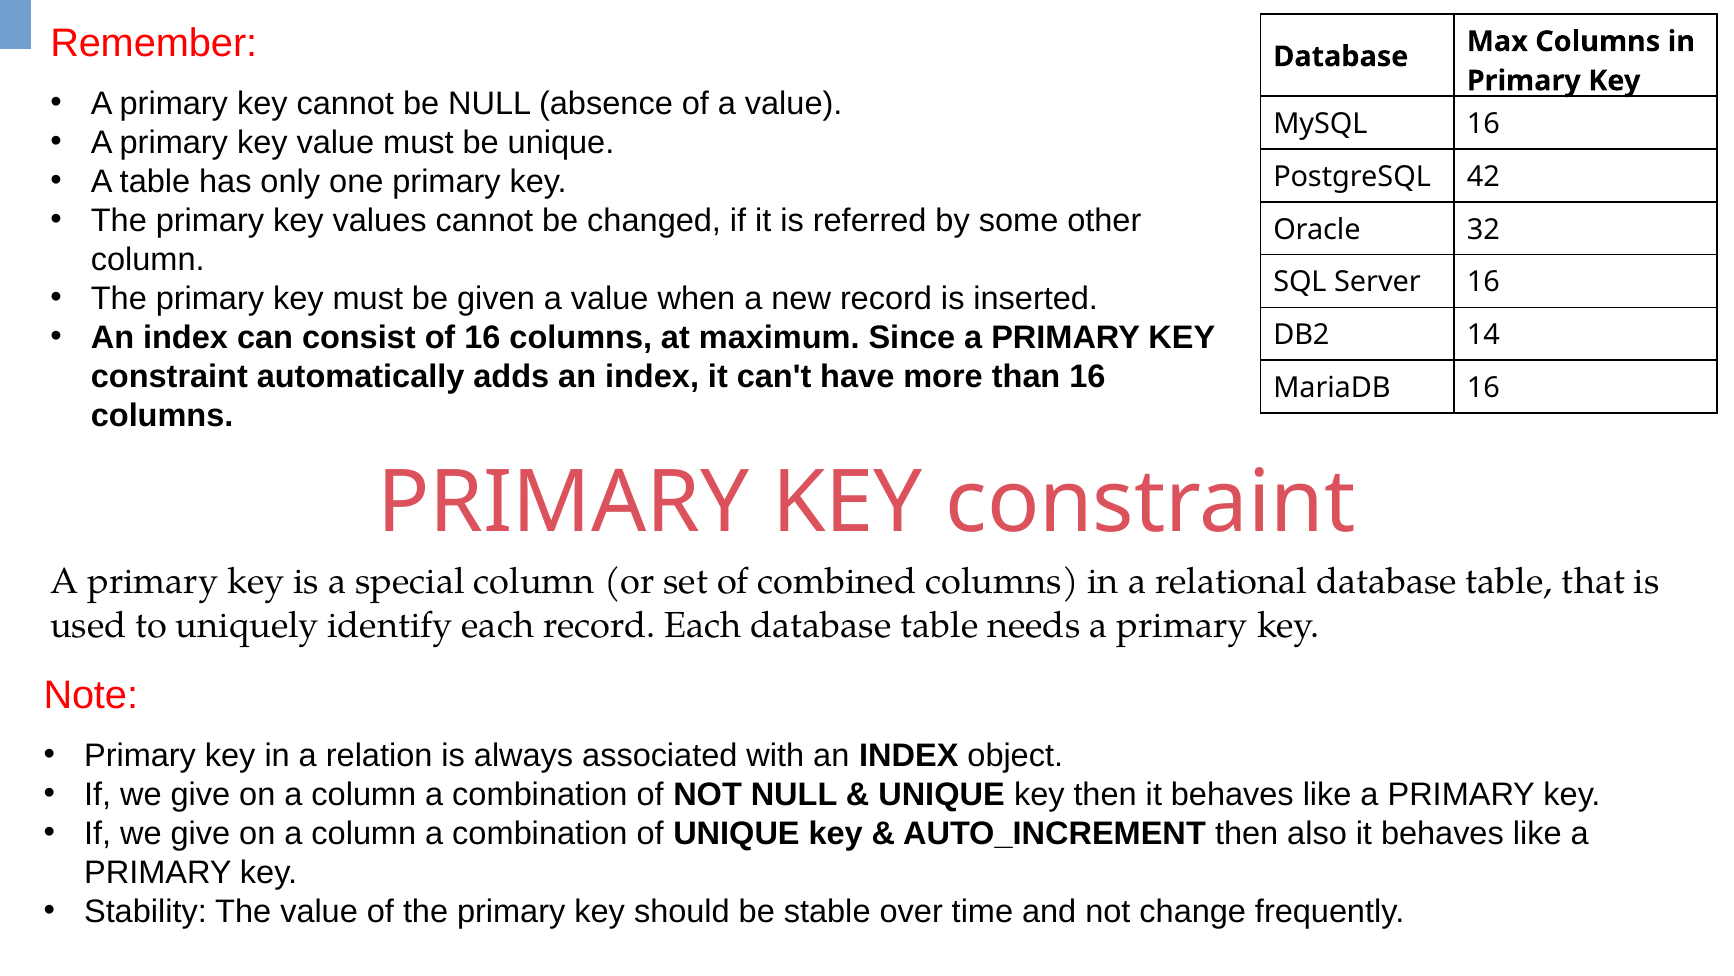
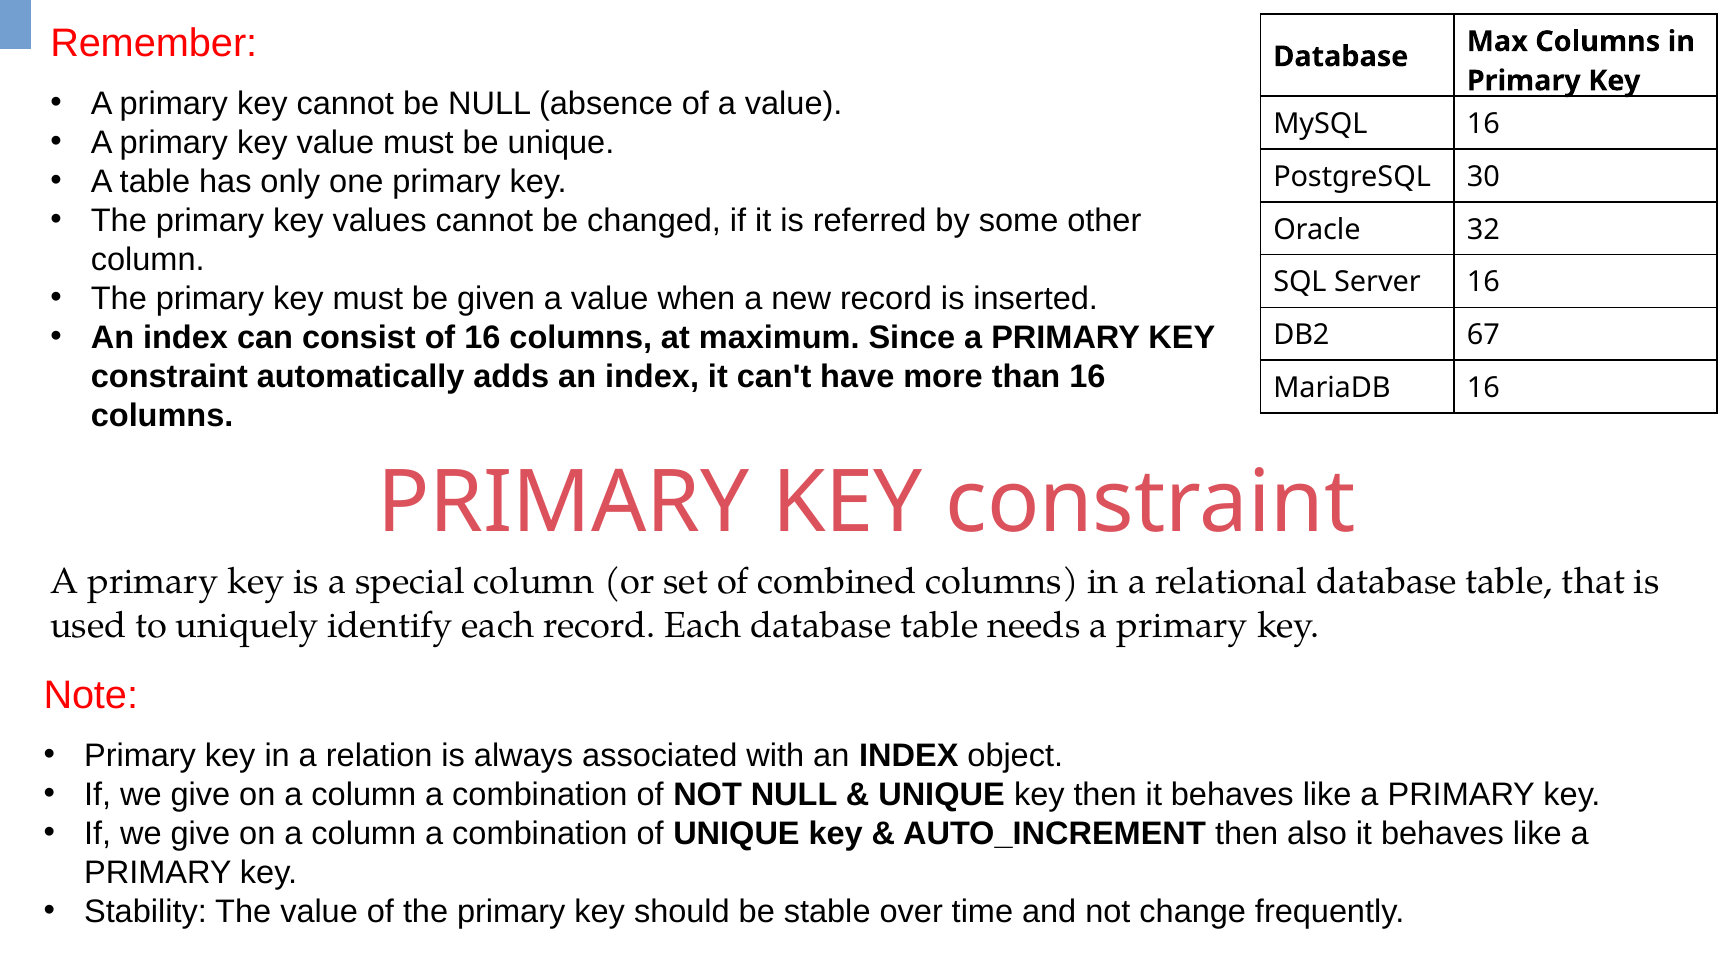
42: 42 -> 30
14: 14 -> 67
